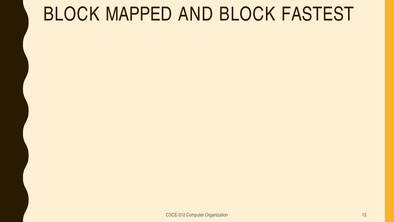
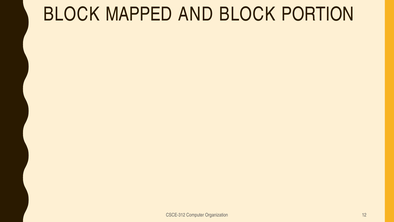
FASTEST: FASTEST -> PORTION
